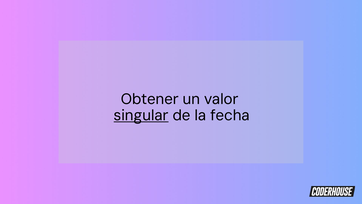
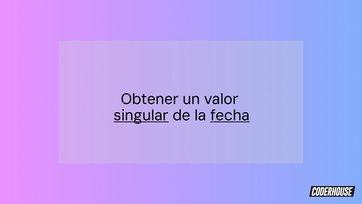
fecha underline: none -> present
